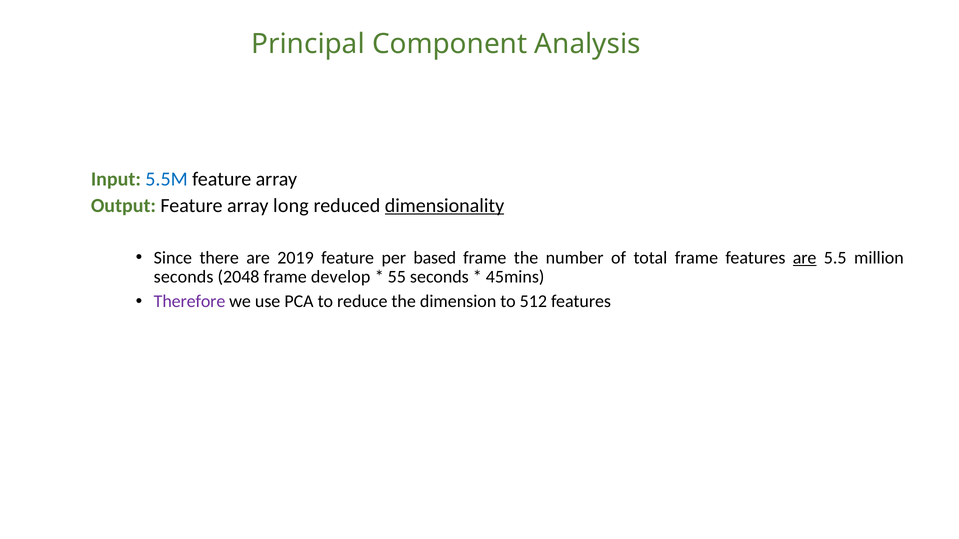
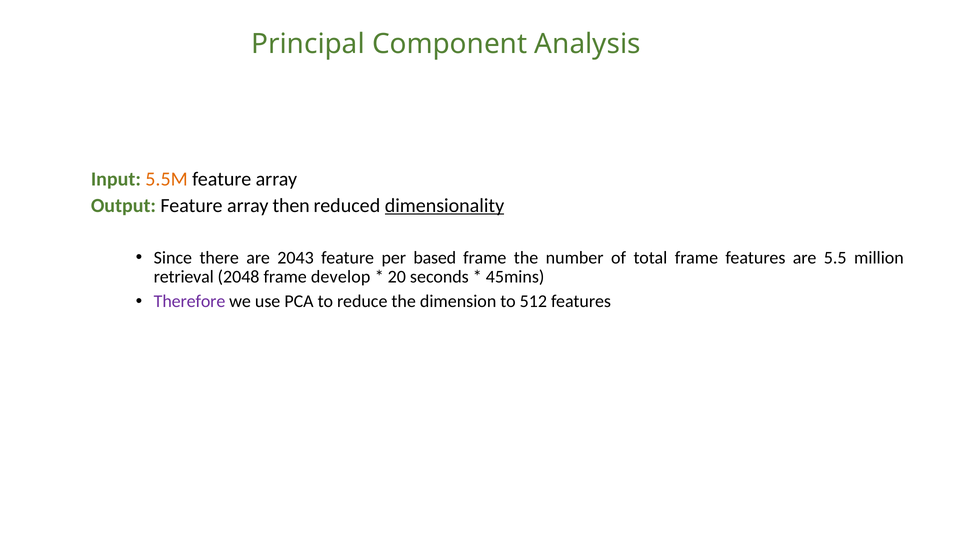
5.5M colour: blue -> orange
long: long -> then
2019: 2019 -> 2043
are at (805, 258) underline: present -> none
seconds at (184, 277): seconds -> retrieval
55: 55 -> 20
